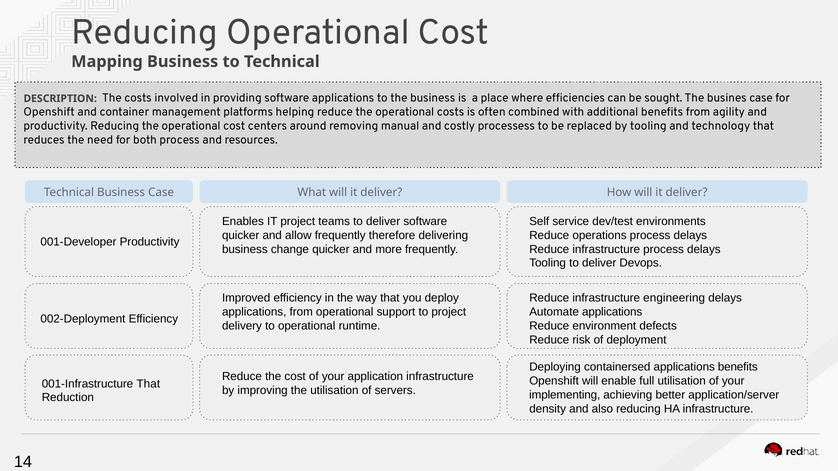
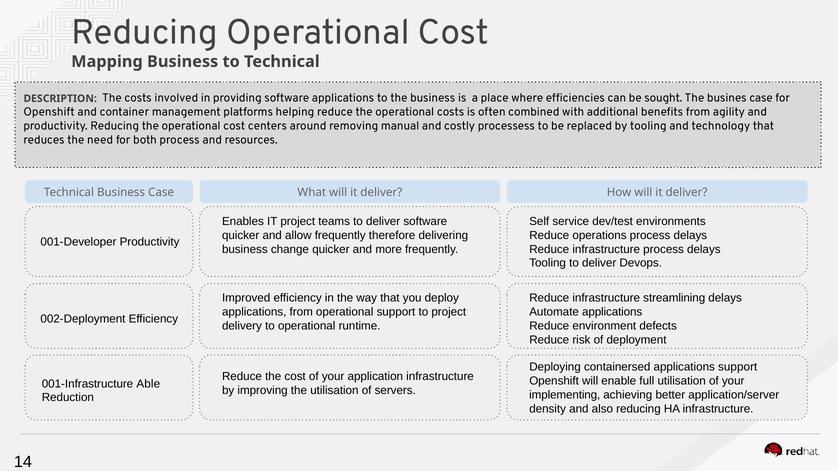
engineering: engineering -> streamlining
applications benefits: benefits -> support
001-Infrastructure That: That -> Able
